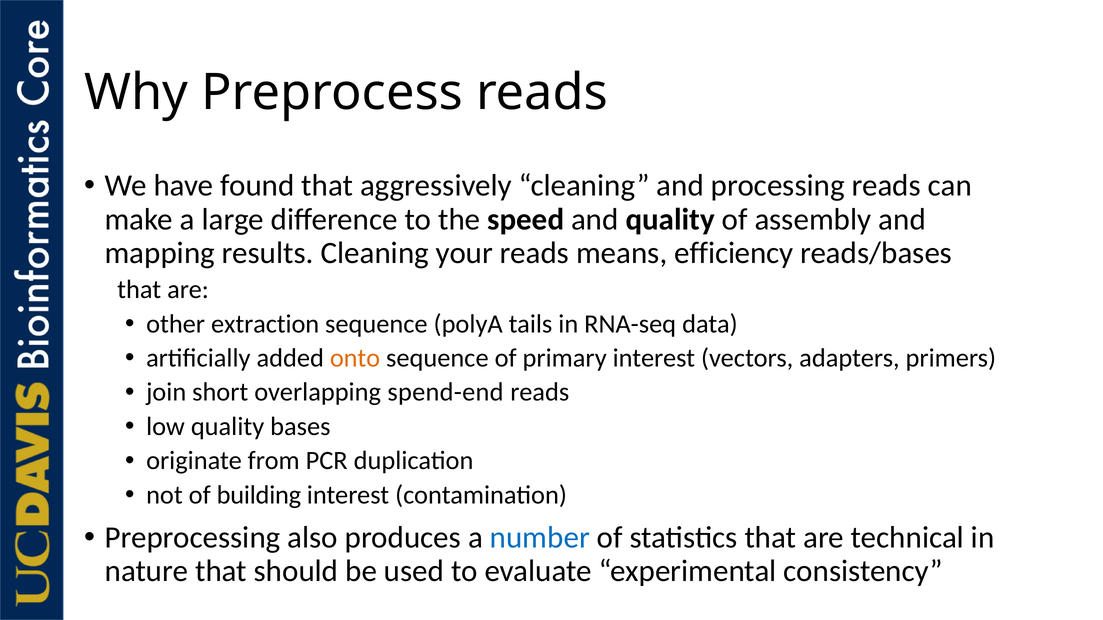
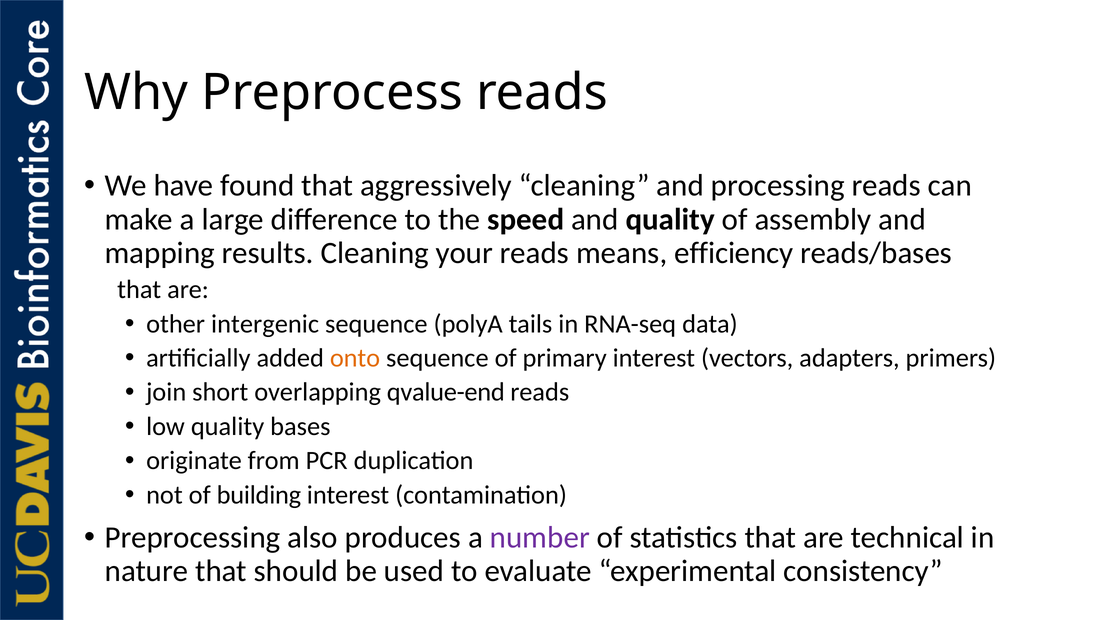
extraction: extraction -> intergenic
spend-end: spend-end -> qvalue-end
number colour: blue -> purple
